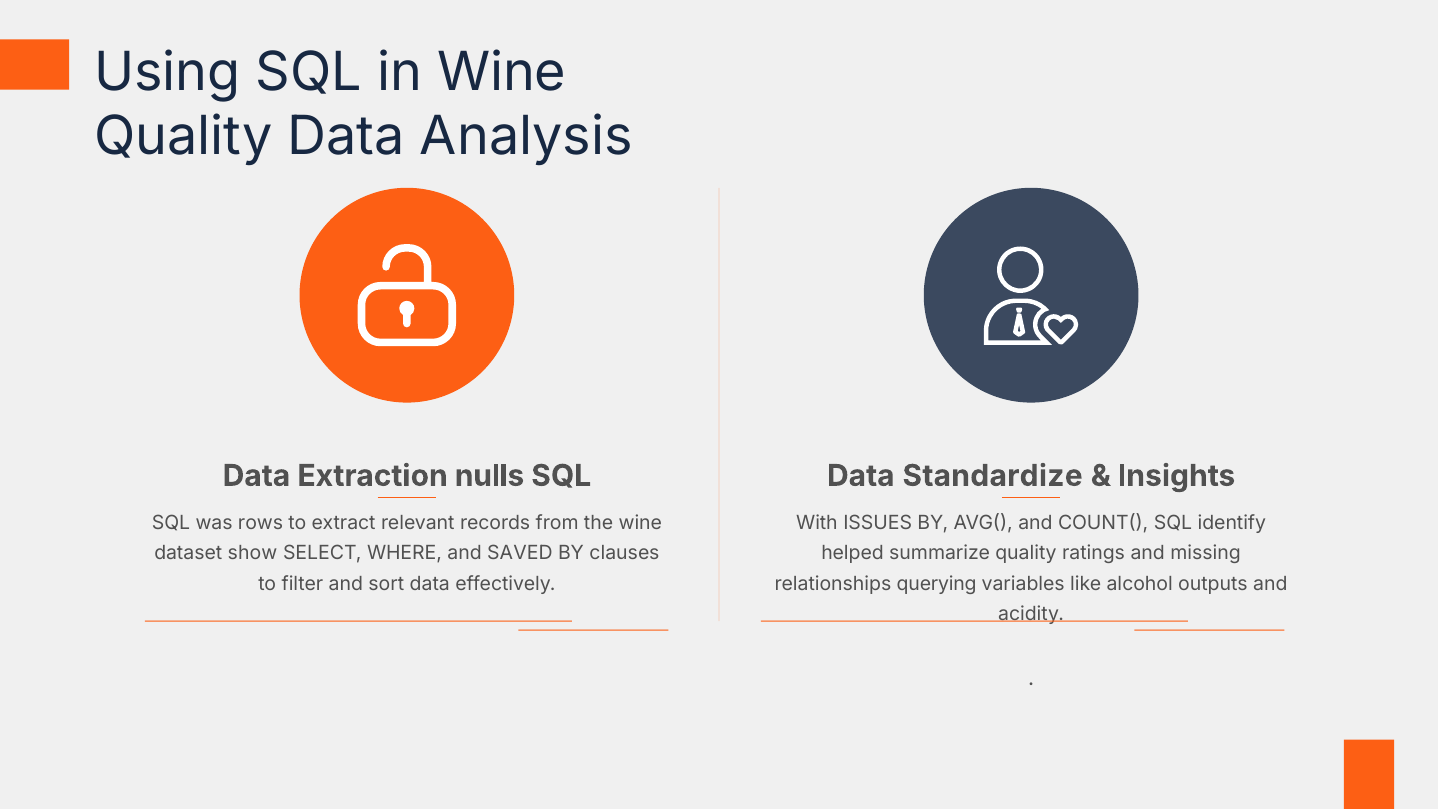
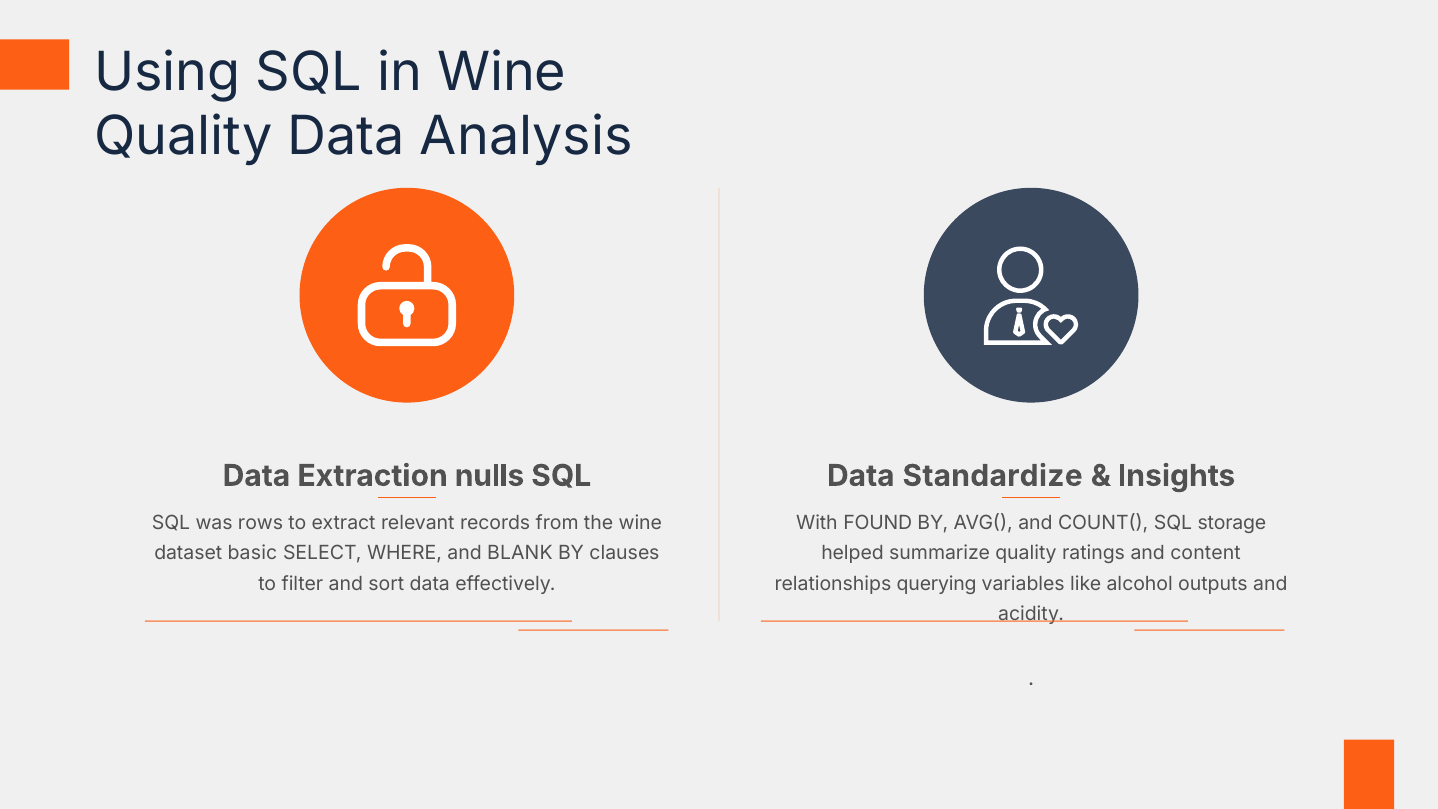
ISSUES: ISSUES -> FOUND
identify: identify -> storage
show: show -> basic
SAVED: SAVED -> BLANK
missing: missing -> content
